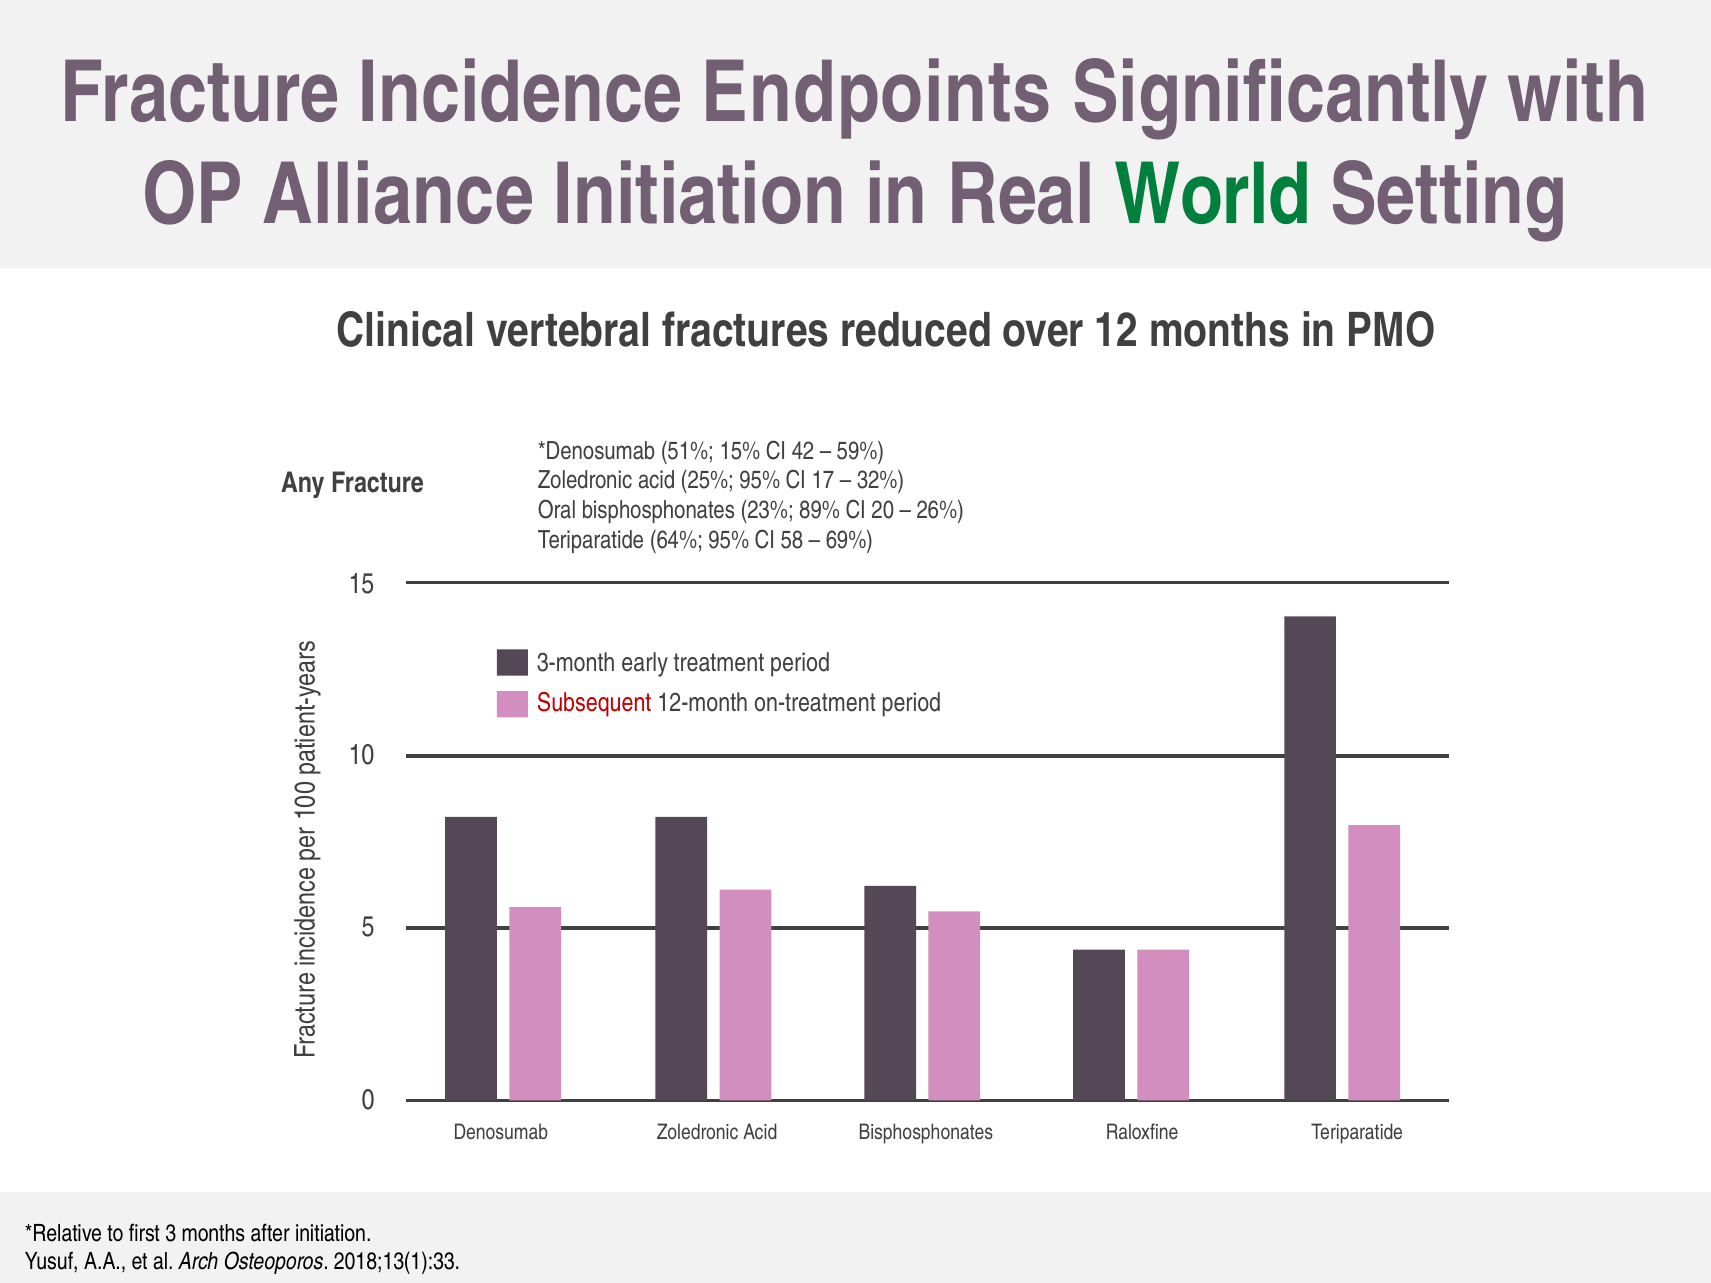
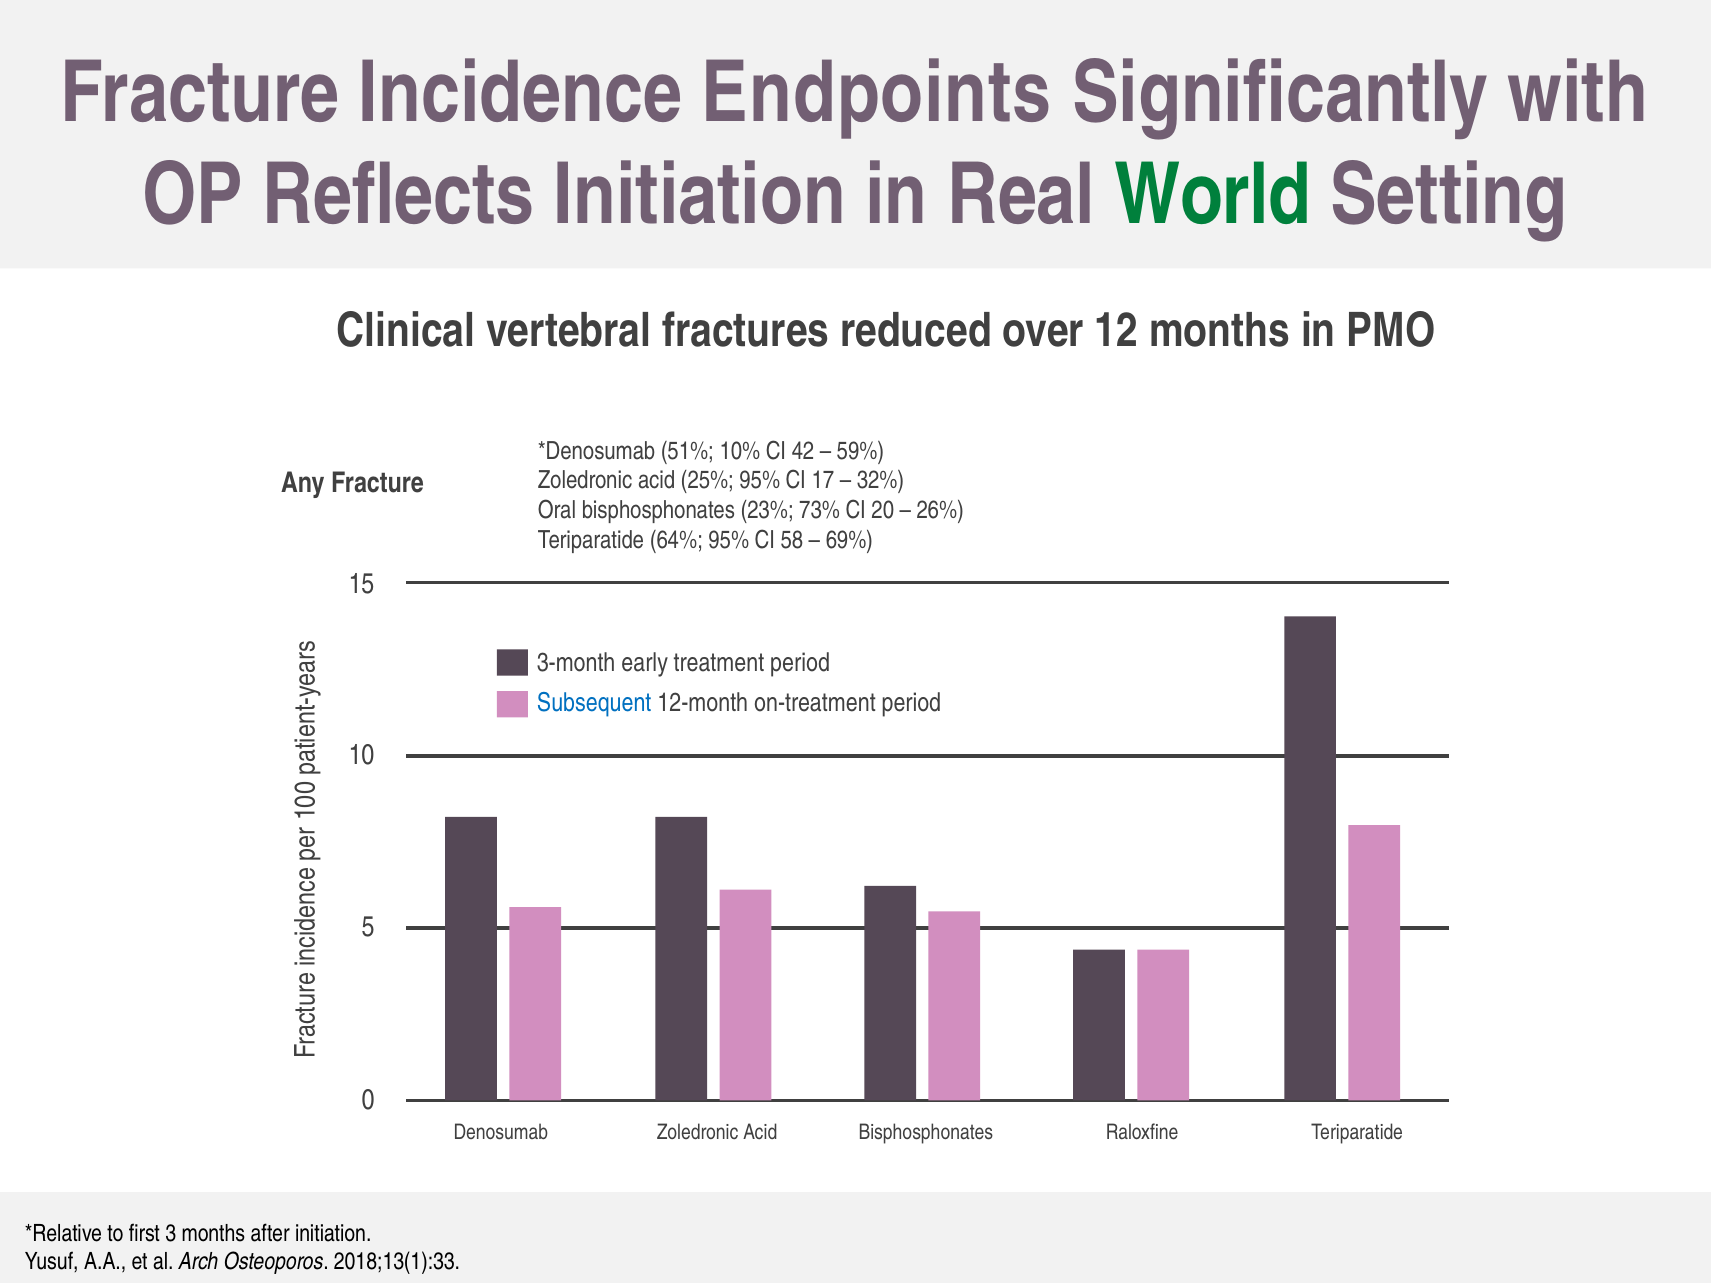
Alliance: Alliance -> Reflects
15%: 15% -> 10%
89%: 89% -> 73%
Subsequent colour: red -> blue
